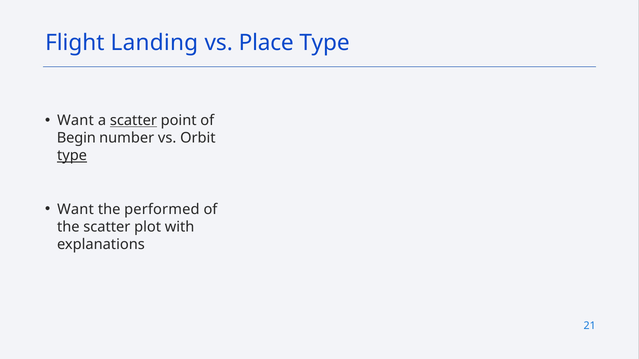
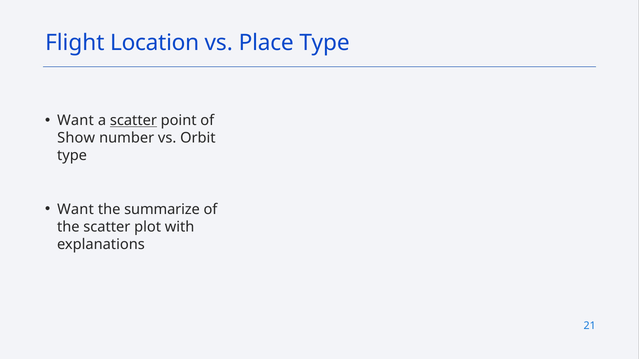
Landing: Landing -> Location
Begin: Begin -> Show
type at (72, 156) underline: present -> none
performed: performed -> summarize
